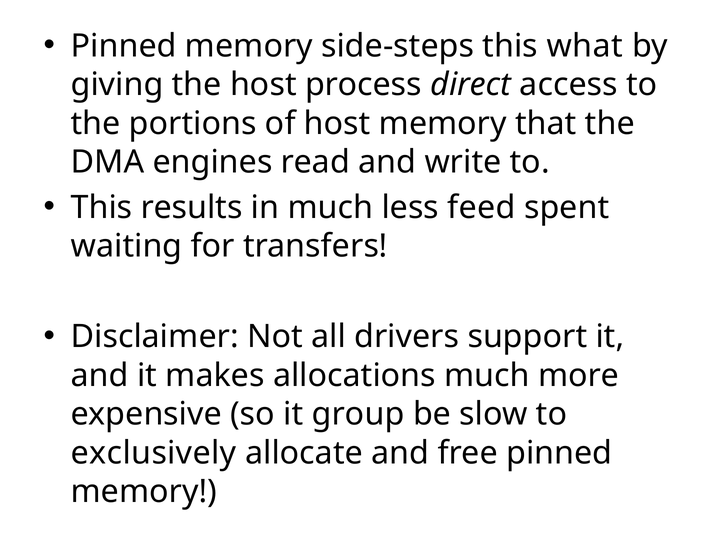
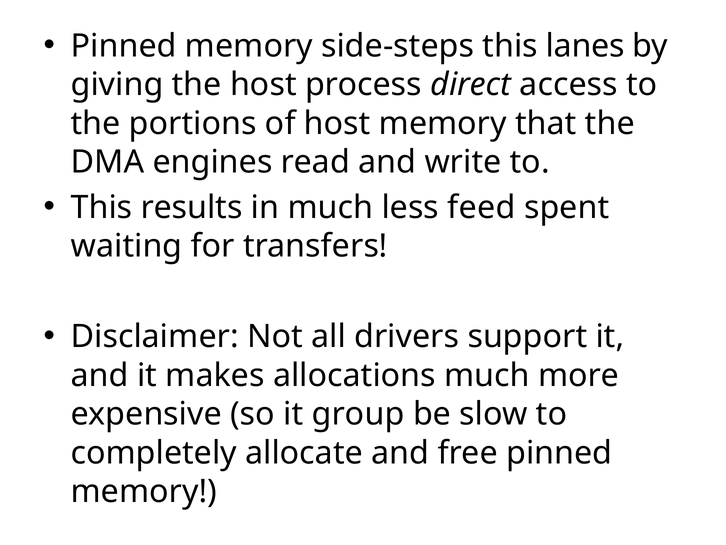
what: what -> lanes
exclusively: exclusively -> completely
